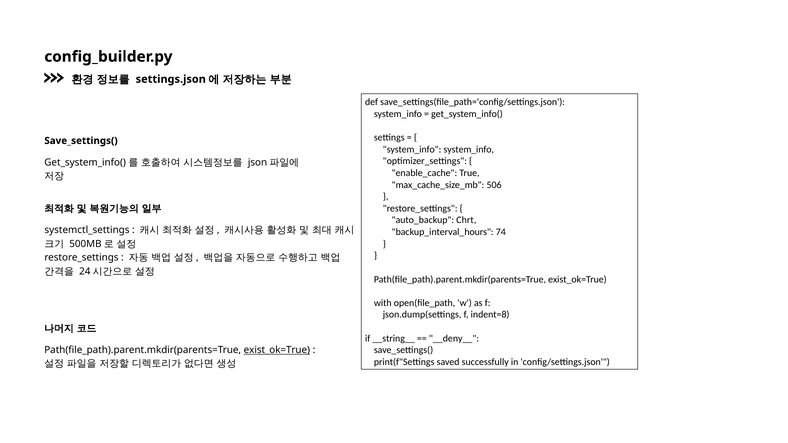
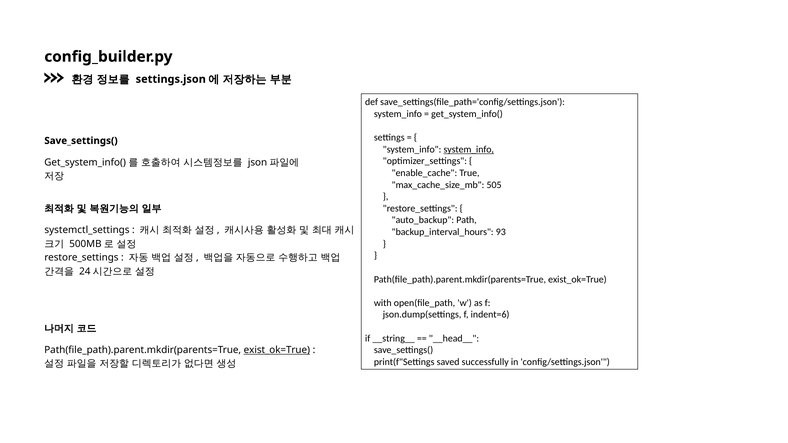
system_info at (469, 149) underline: none -> present
506: 506 -> 505
Chrt: Chrt -> Path
74: 74 -> 93
indent=8: indent=8 -> indent=6
__deny__: __deny__ -> __head__
